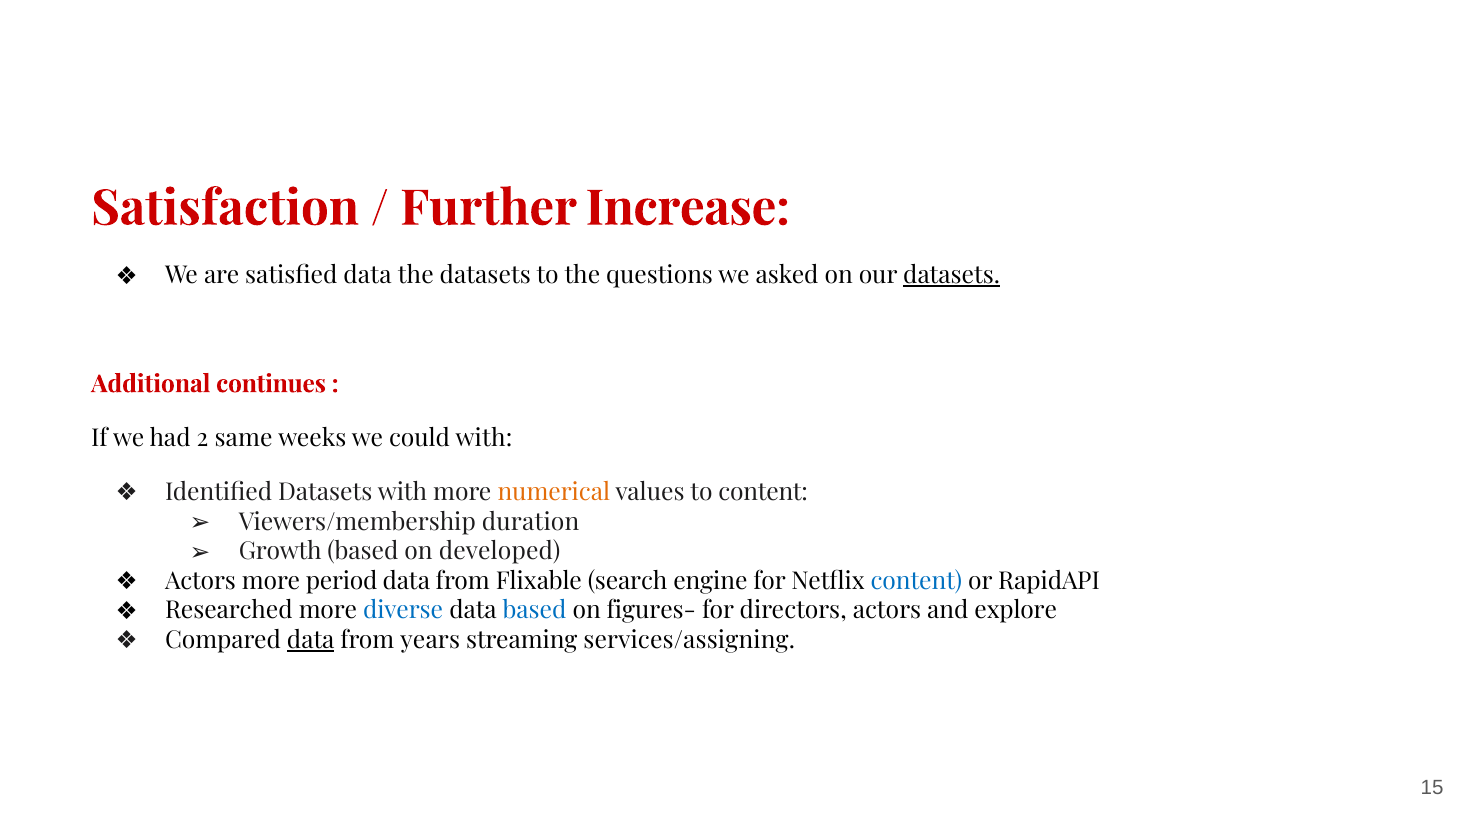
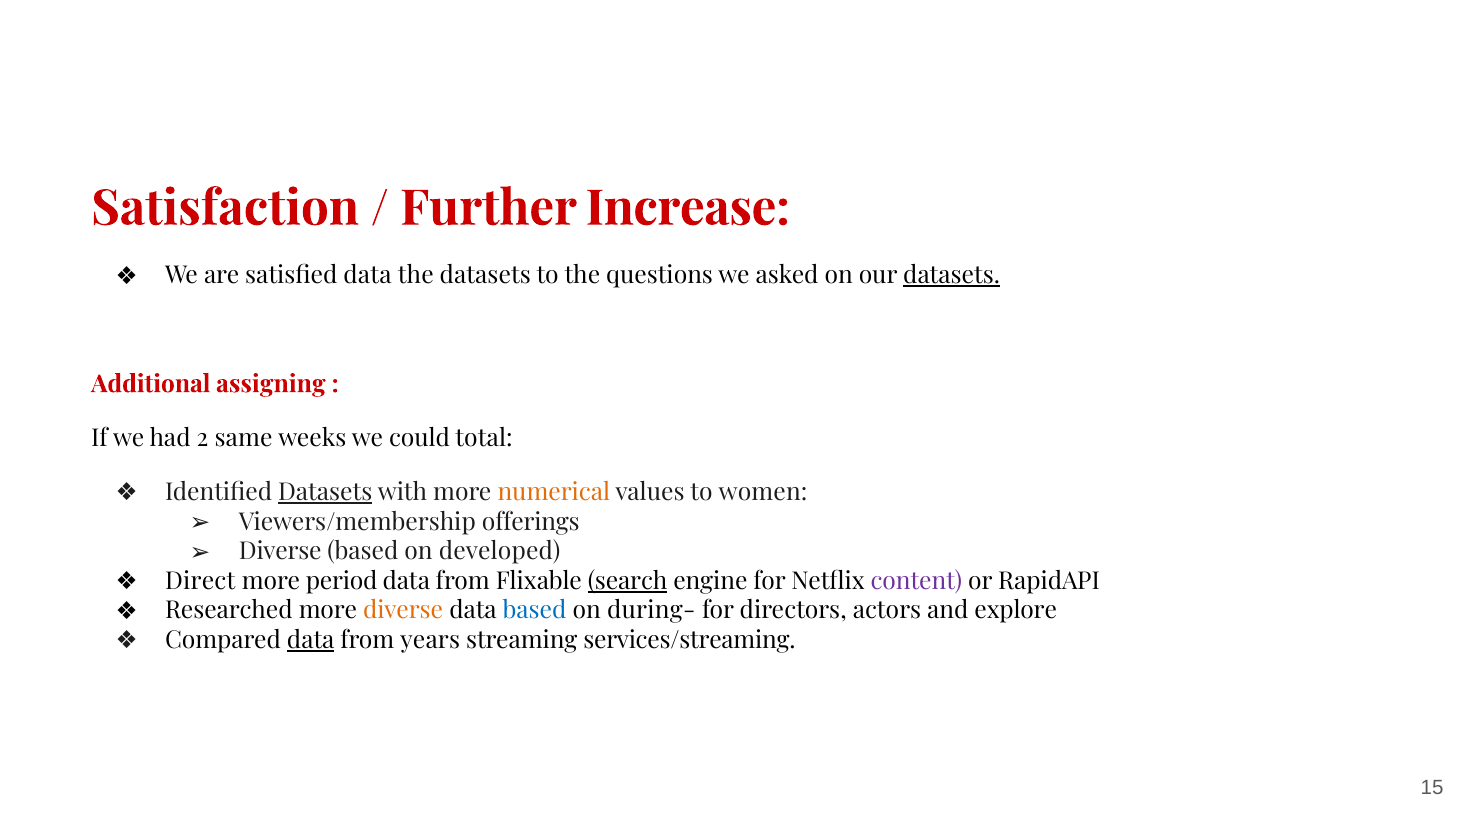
continues: continues -> assigning
could with: with -> total
Datasets at (325, 492) underline: none -> present
to content: content -> women
duration: duration -> offerings
Growth at (280, 551): Growth -> Diverse
Actors at (200, 581): Actors -> Direct
search underline: none -> present
content at (916, 581) colour: blue -> purple
diverse at (403, 610) colour: blue -> orange
figures-: figures- -> during-
services/assigning: services/assigning -> services/streaming
